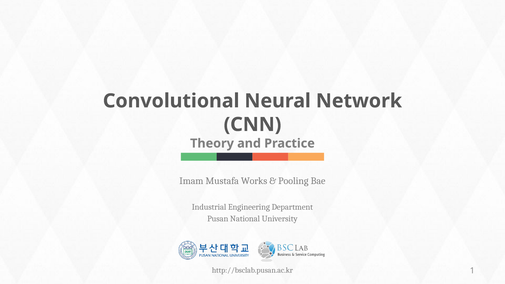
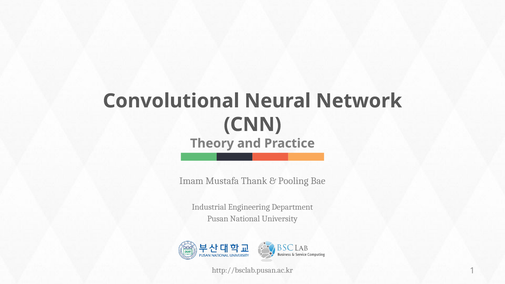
Works: Works -> Thank
